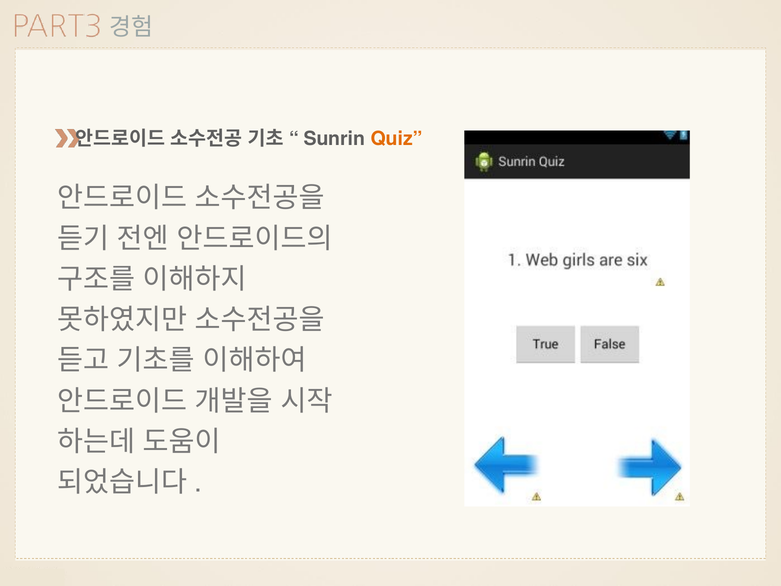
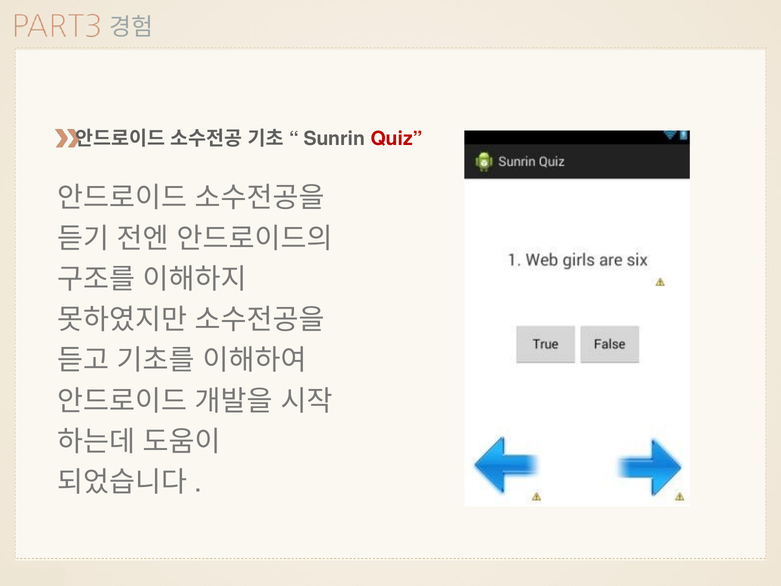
Quiz colour: orange -> red
